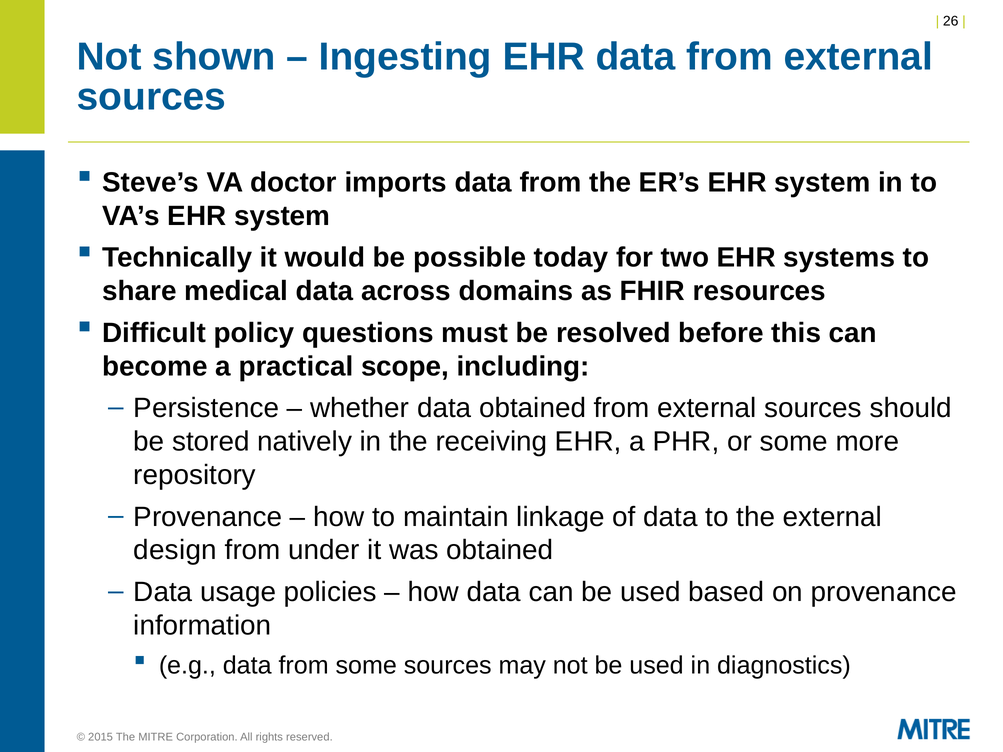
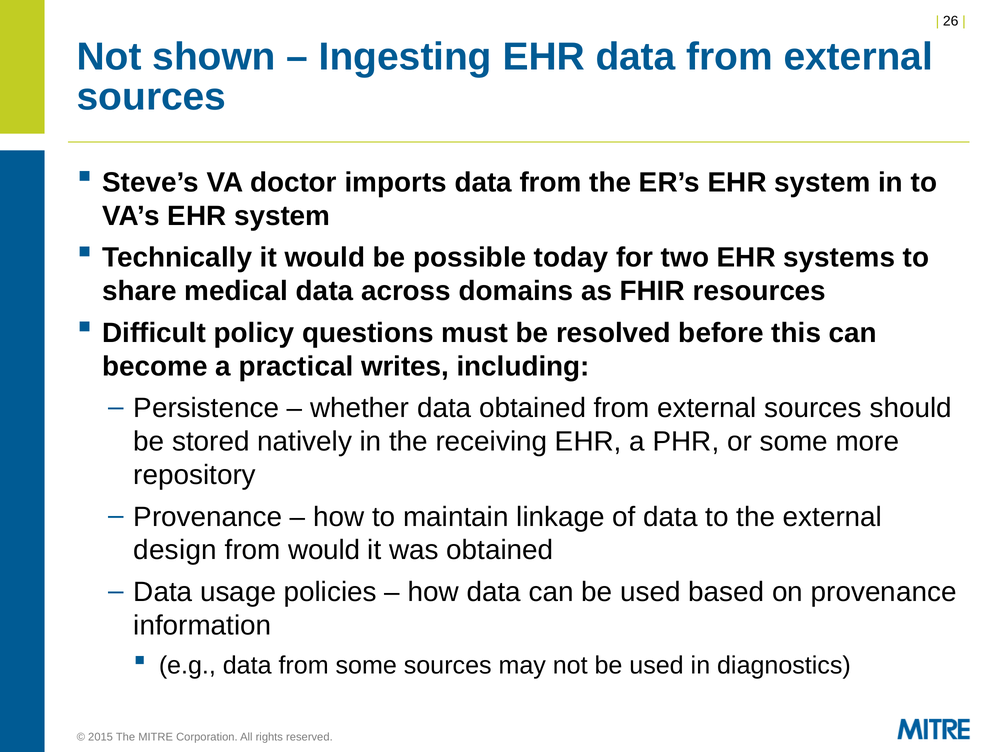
scope: scope -> writes
from under: under -> would
